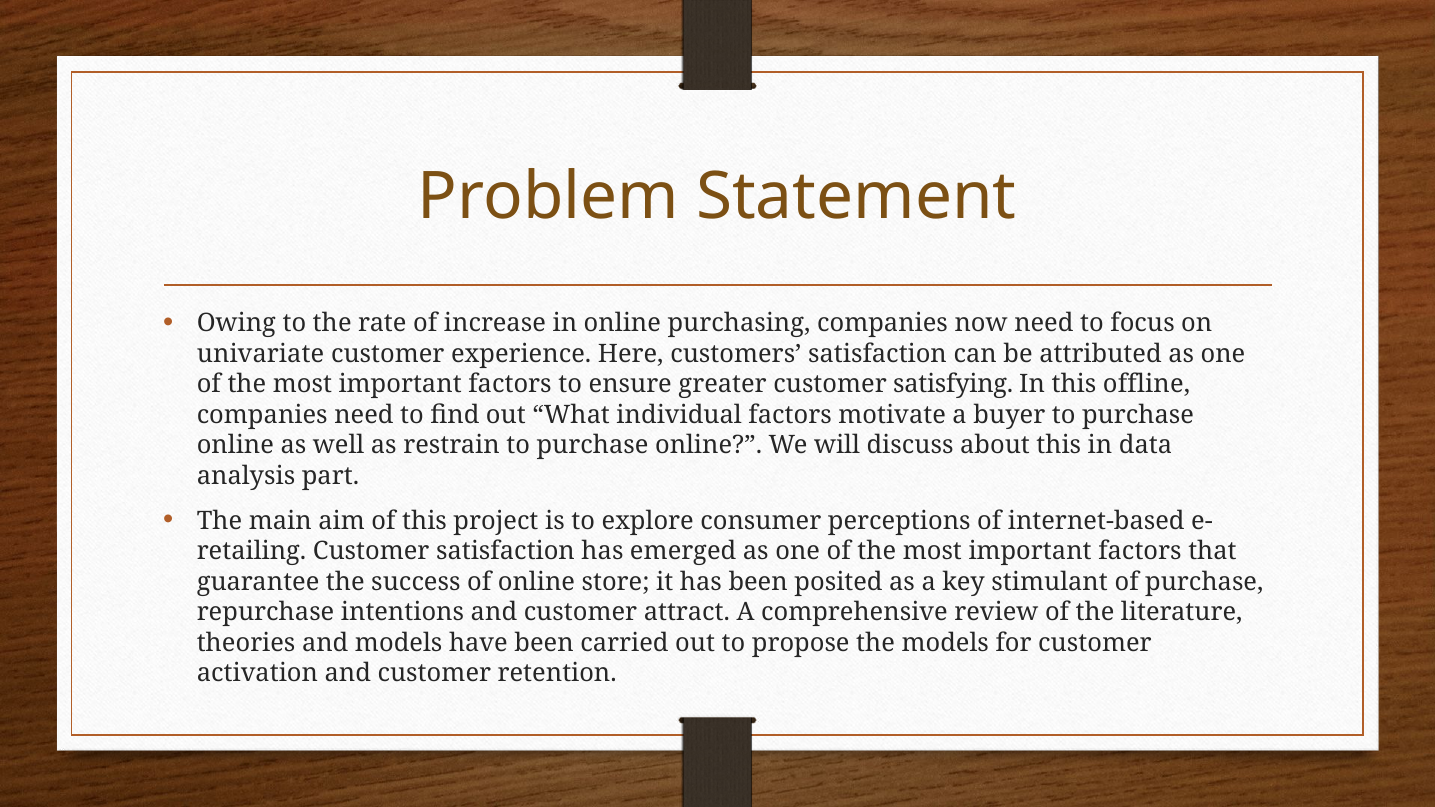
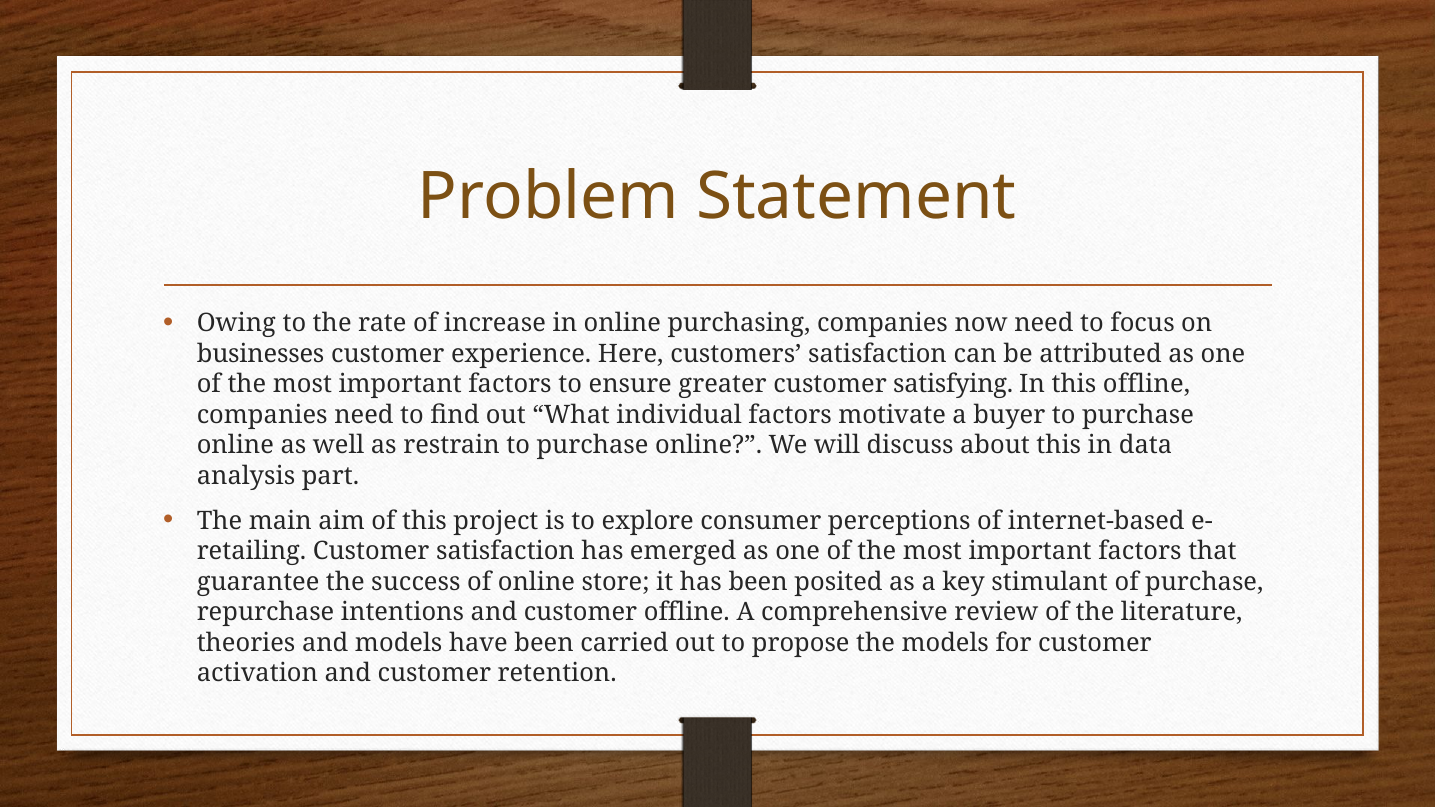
univariate: univariate -> businesses
customer attract: attract -> offline
